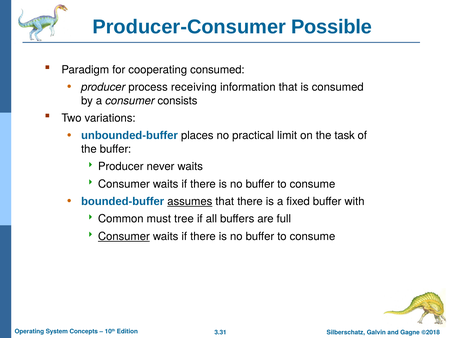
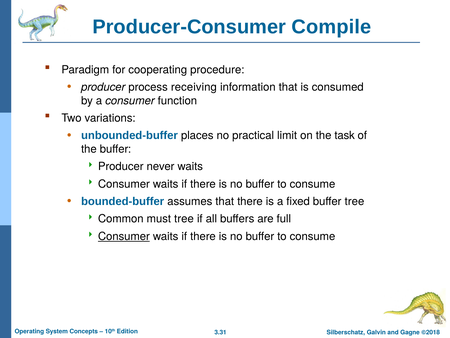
Possible: Possible -> Compile
cooperating consumed: consumed -> procedure
consists: consists -> function
assumes underline: present -> none
buffer with: with -> tree
